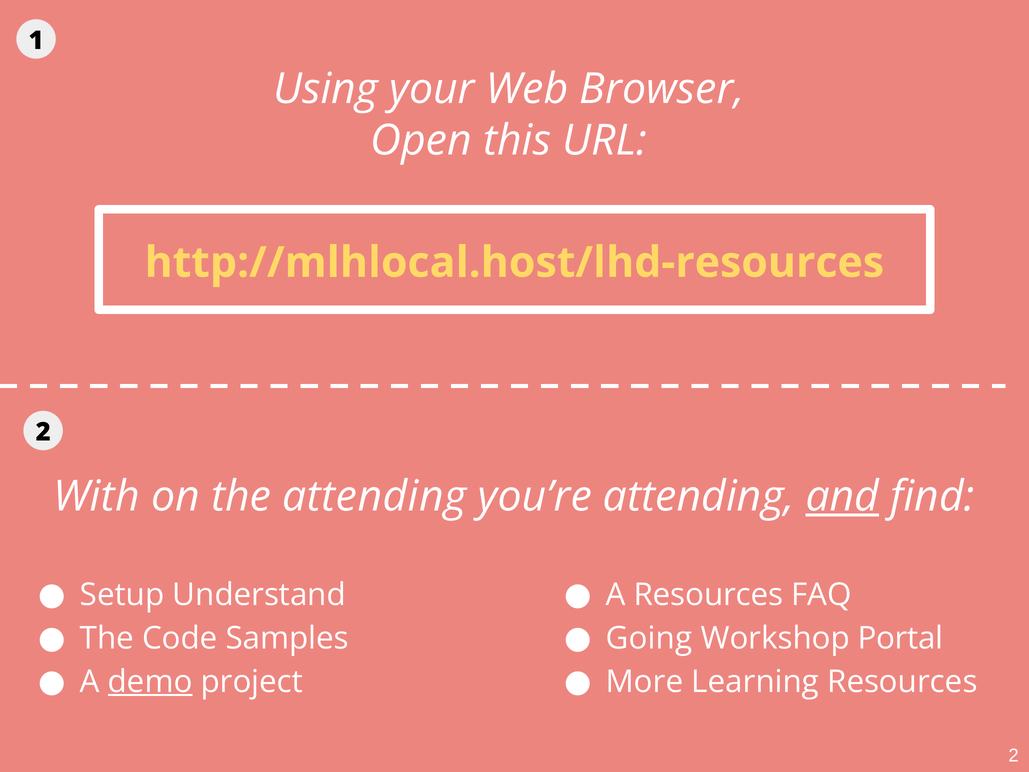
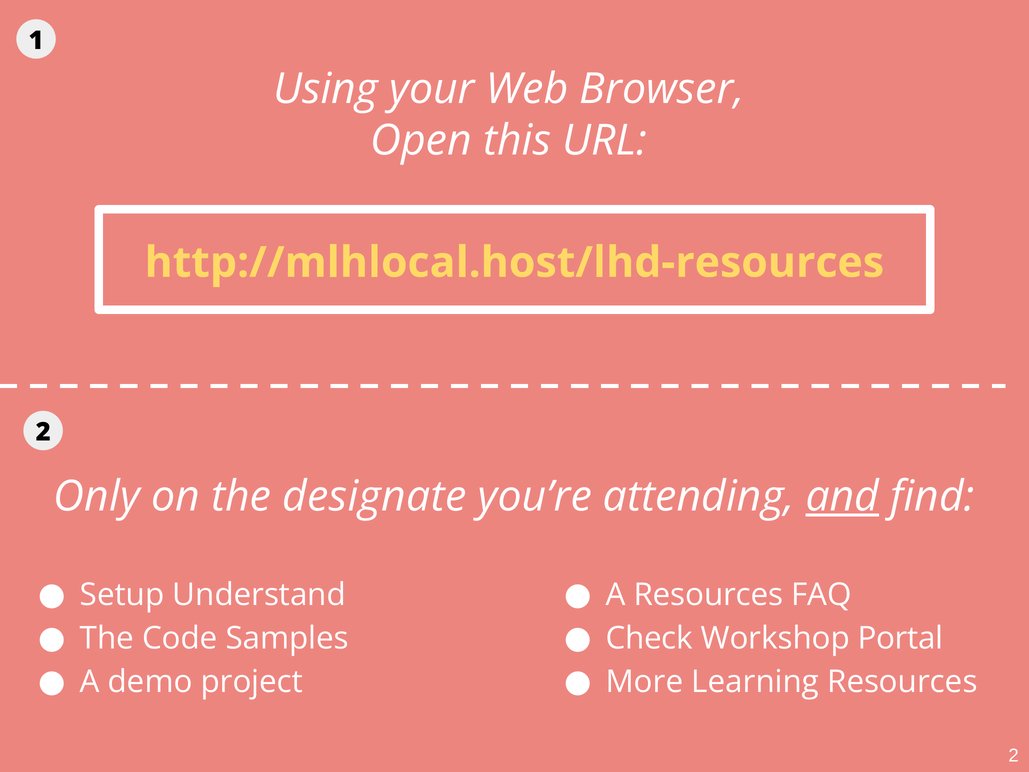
With: With -> Only
the attending: attending -> designate
Going: Going -> Check
demo underline: present -> none
